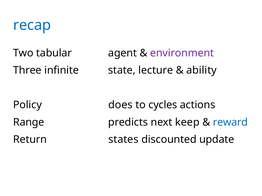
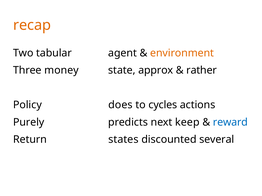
recap colour: blue -> orange
environment colour: purple -> orange
infinite: infinite -> money
lecture: lecture -> approx
ability: ability -> rather
Range: Range -> Purely
update: update -> several
